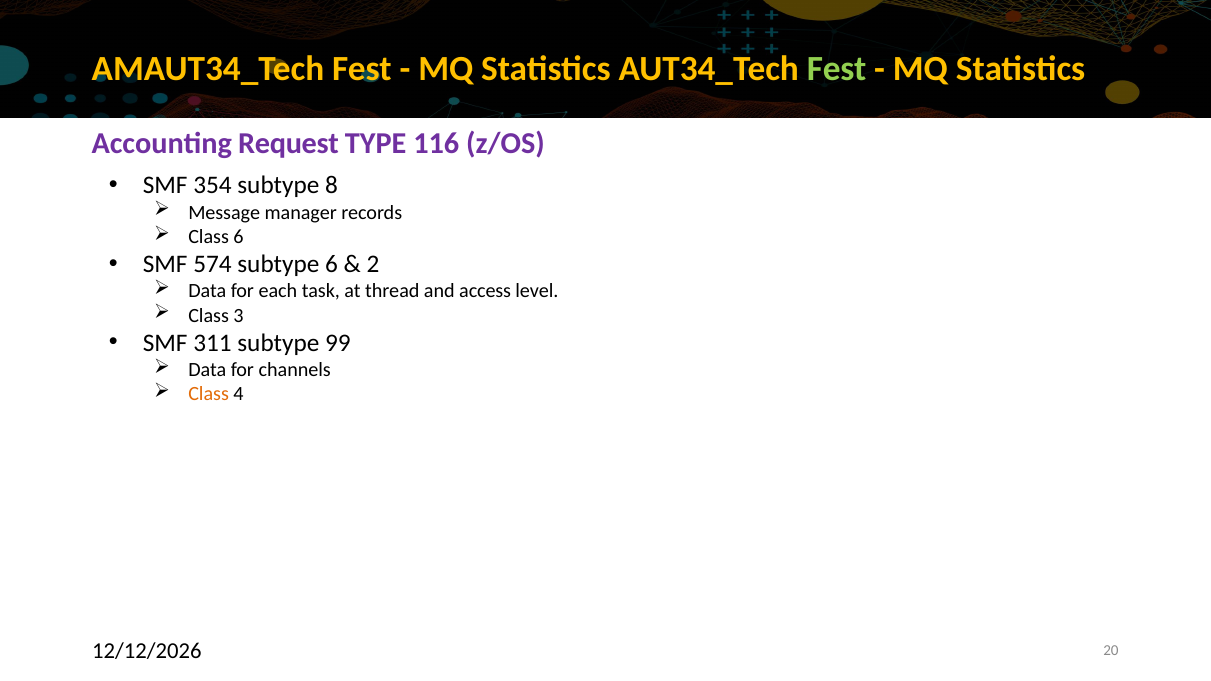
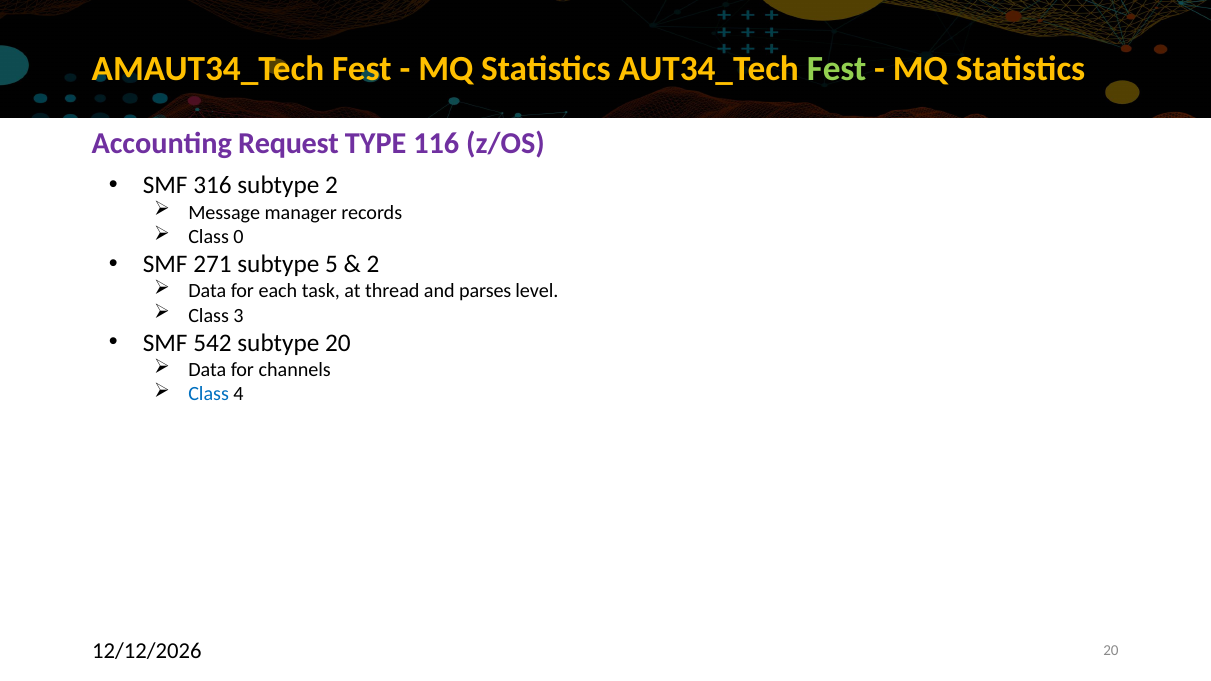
354: 354 -> 316
subtype 8: 8 -> 2
Class 6: 6 -> 0
574: 574 -> 271
subtype 6: 6 -> 5
access: access -> parses
311: 311 -> 542
subtype 99: 99 -> 20
Class at (209, 394) colour: orange -> blue
